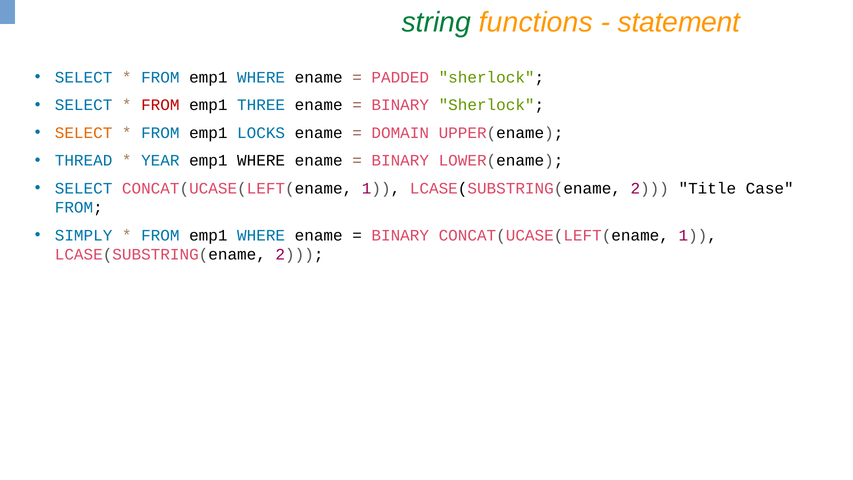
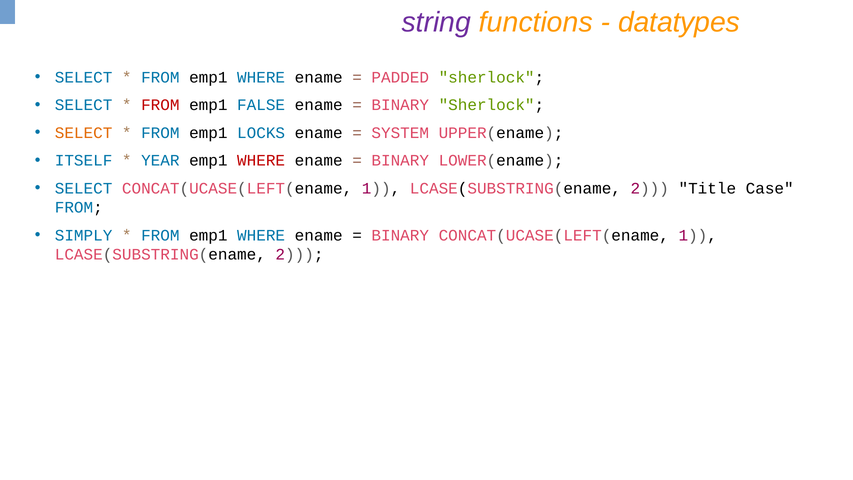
string colour: green -> purple
statement: statement -> datatypes
THREE: THREE -> FALSE
DOMAIN: DOMAIN -> SYSTEM
THREAD: THREAD -> ITSELF
WHERE at (261, 161) colour: black -> red
